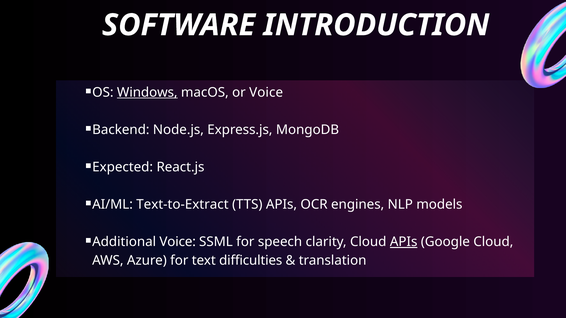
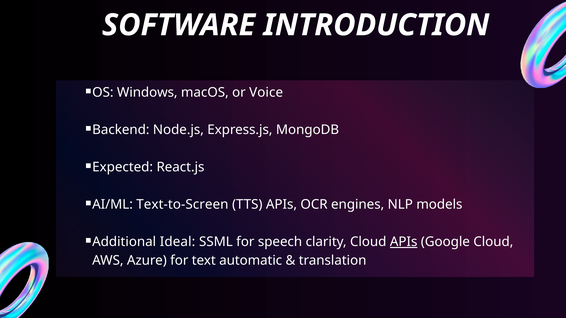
Windows underline: present -> none
Text-to-Extract: Text-to-Extract -> Text-to-Screen
Additional Voice: Voice -> Ideal
difficulties: difficulties -> automatic
